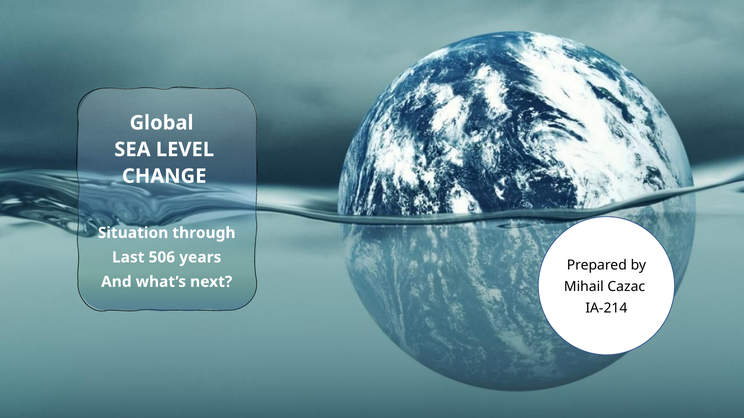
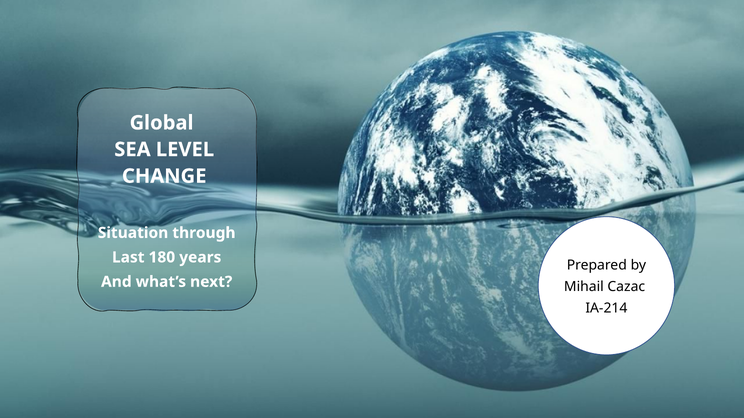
506: 506 -> 180
